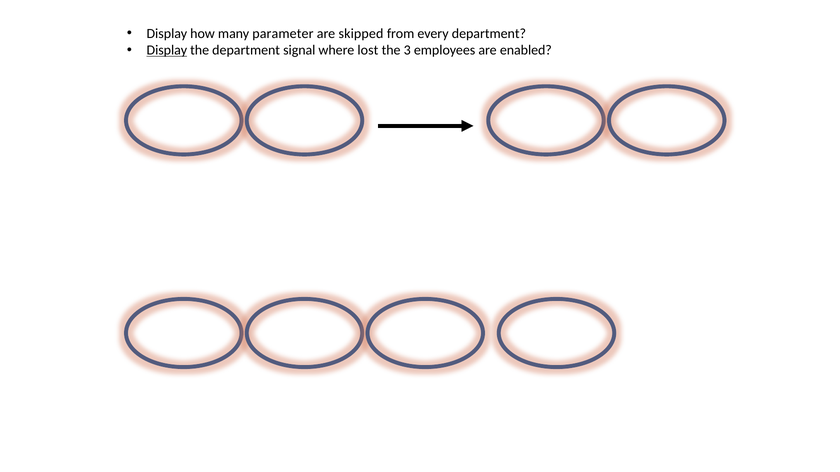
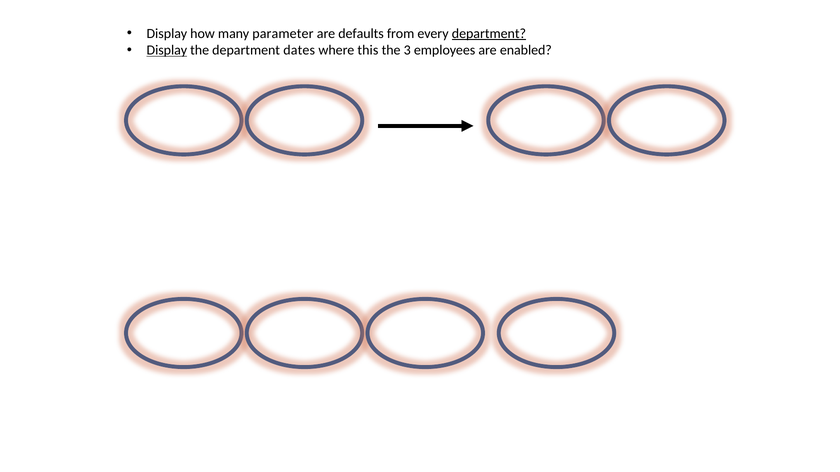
skipped: skipped -> defaults
department at (489, 33) underline: none -> present
signal: signal -> dates
lost: lost -> this
